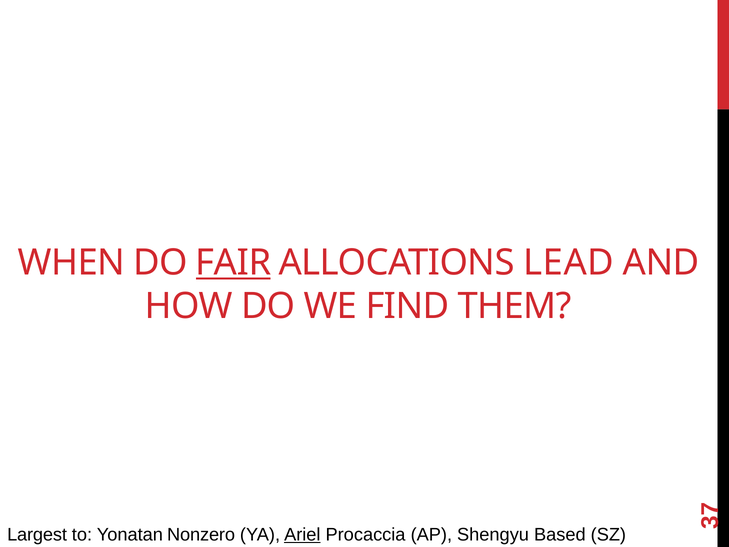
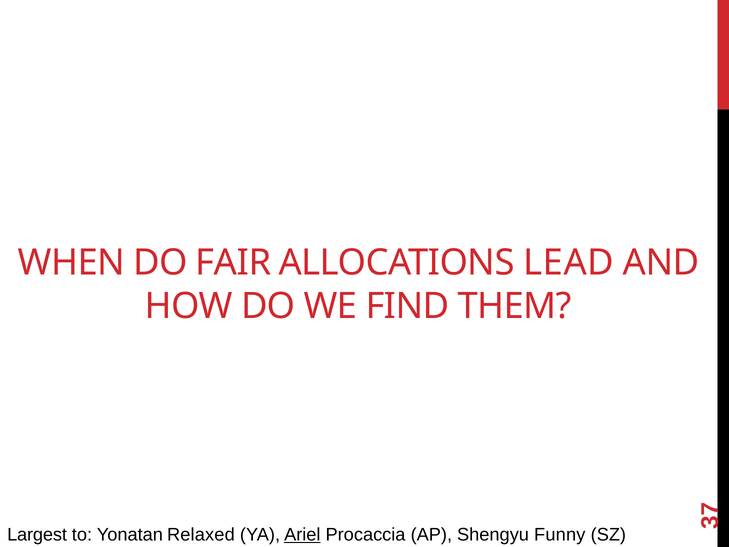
FAIR underline: present -> none
Nonzero: Nonzero -> Relaxed
Based: Based -> Funny
